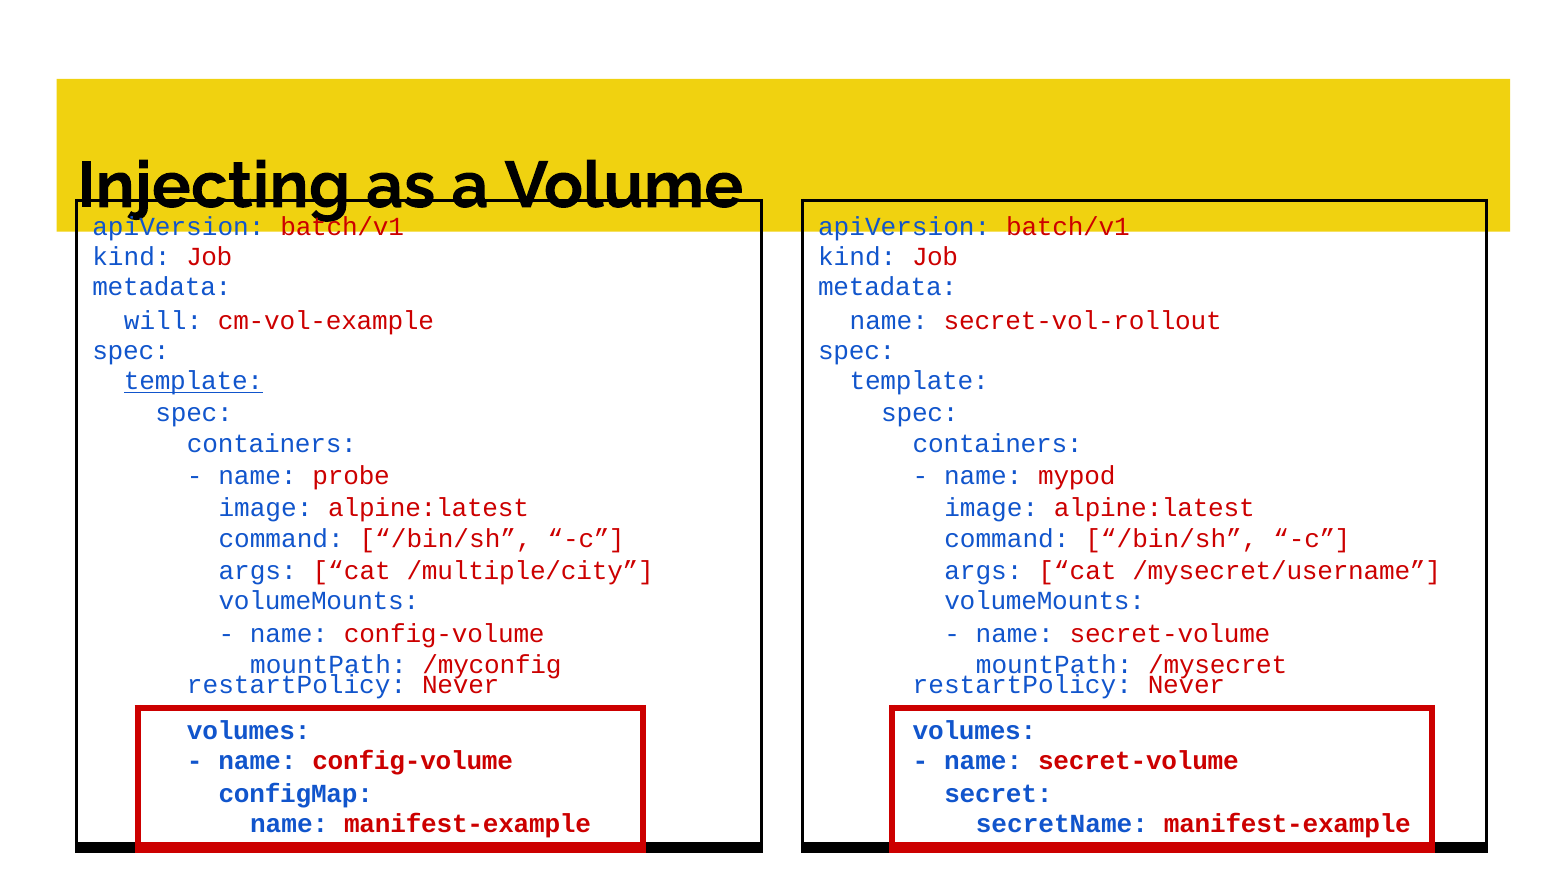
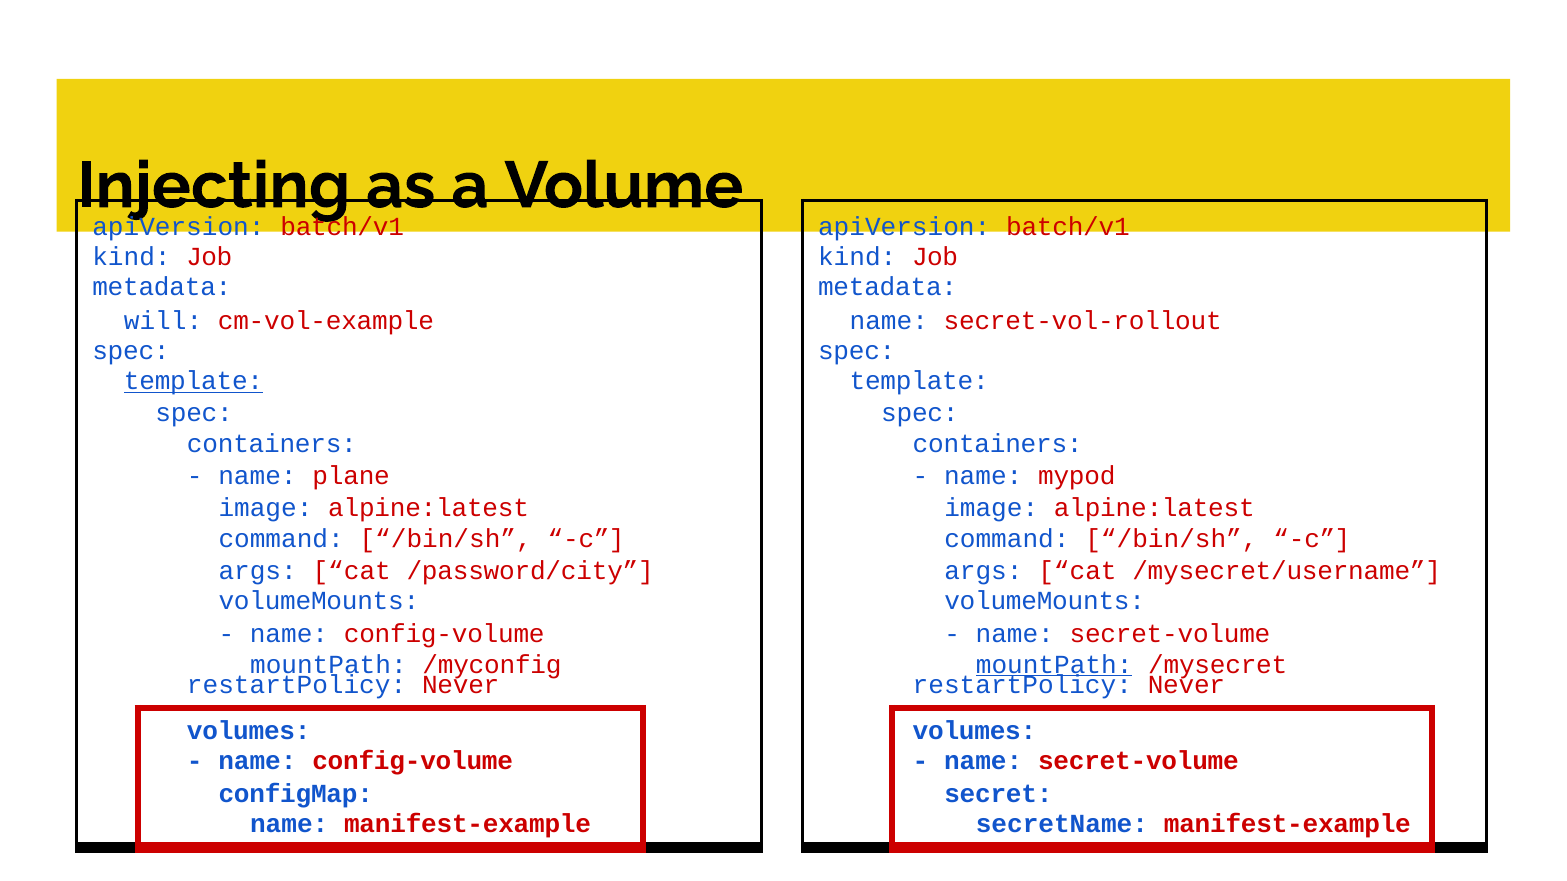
probe: probe -> plane
/multiple/city: /multiple/city -> /password/city
mountPath at (1054, 665) underline: none -> present
